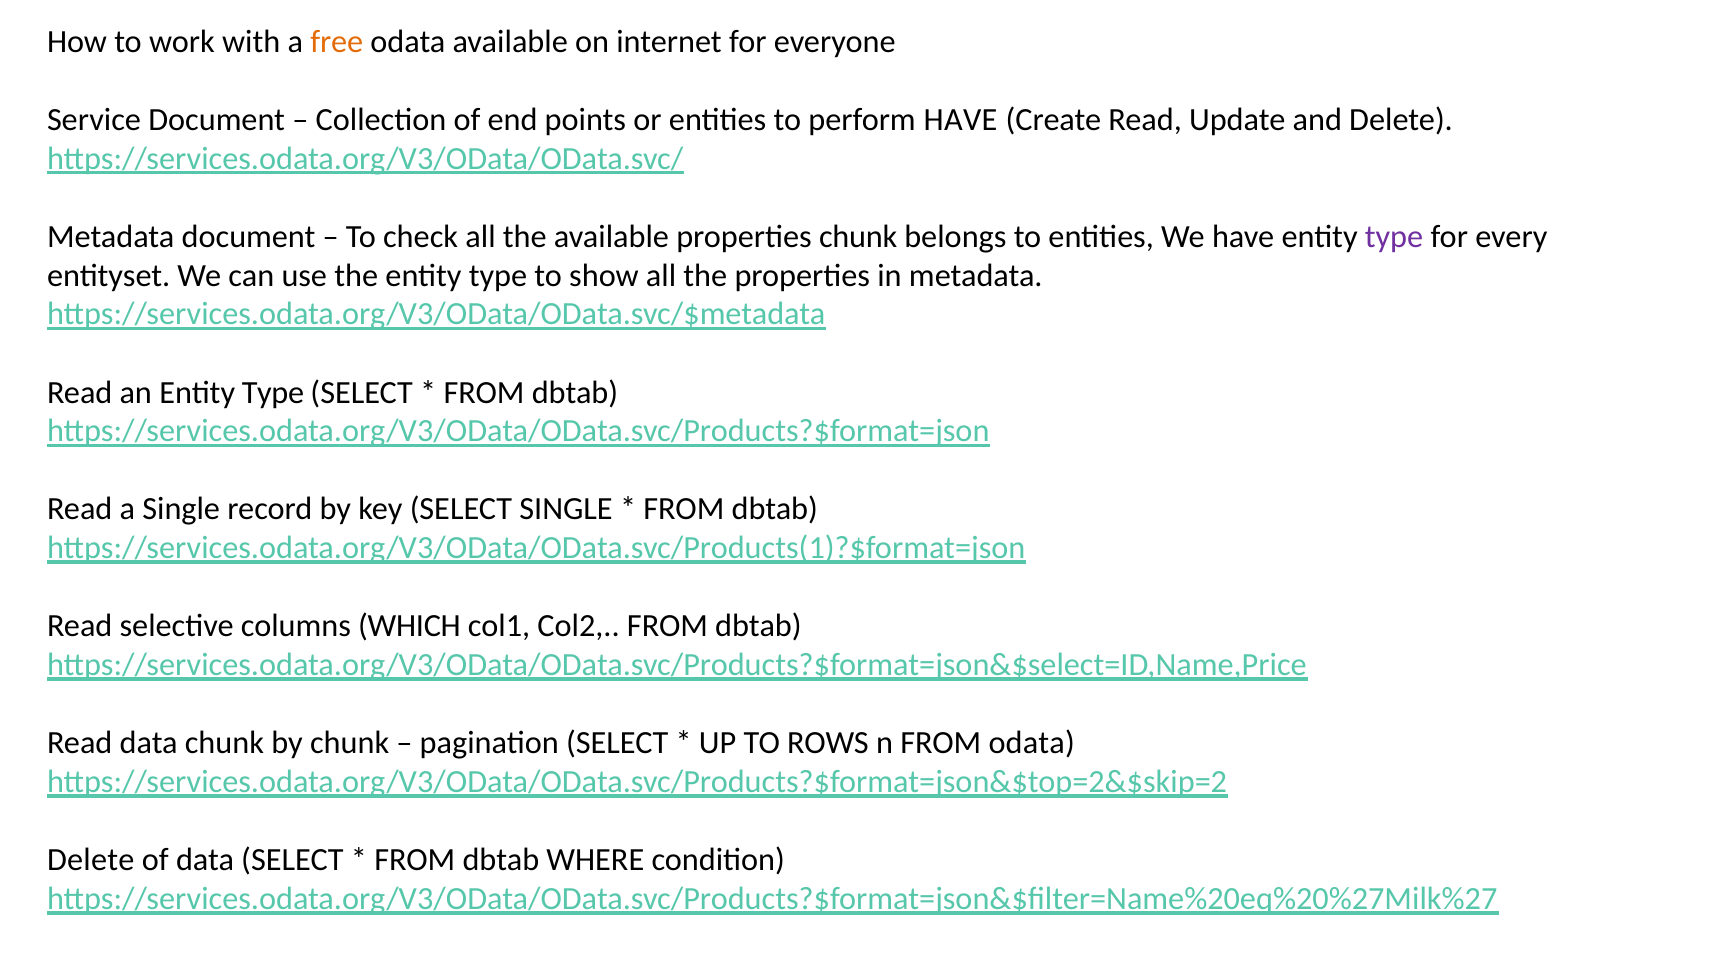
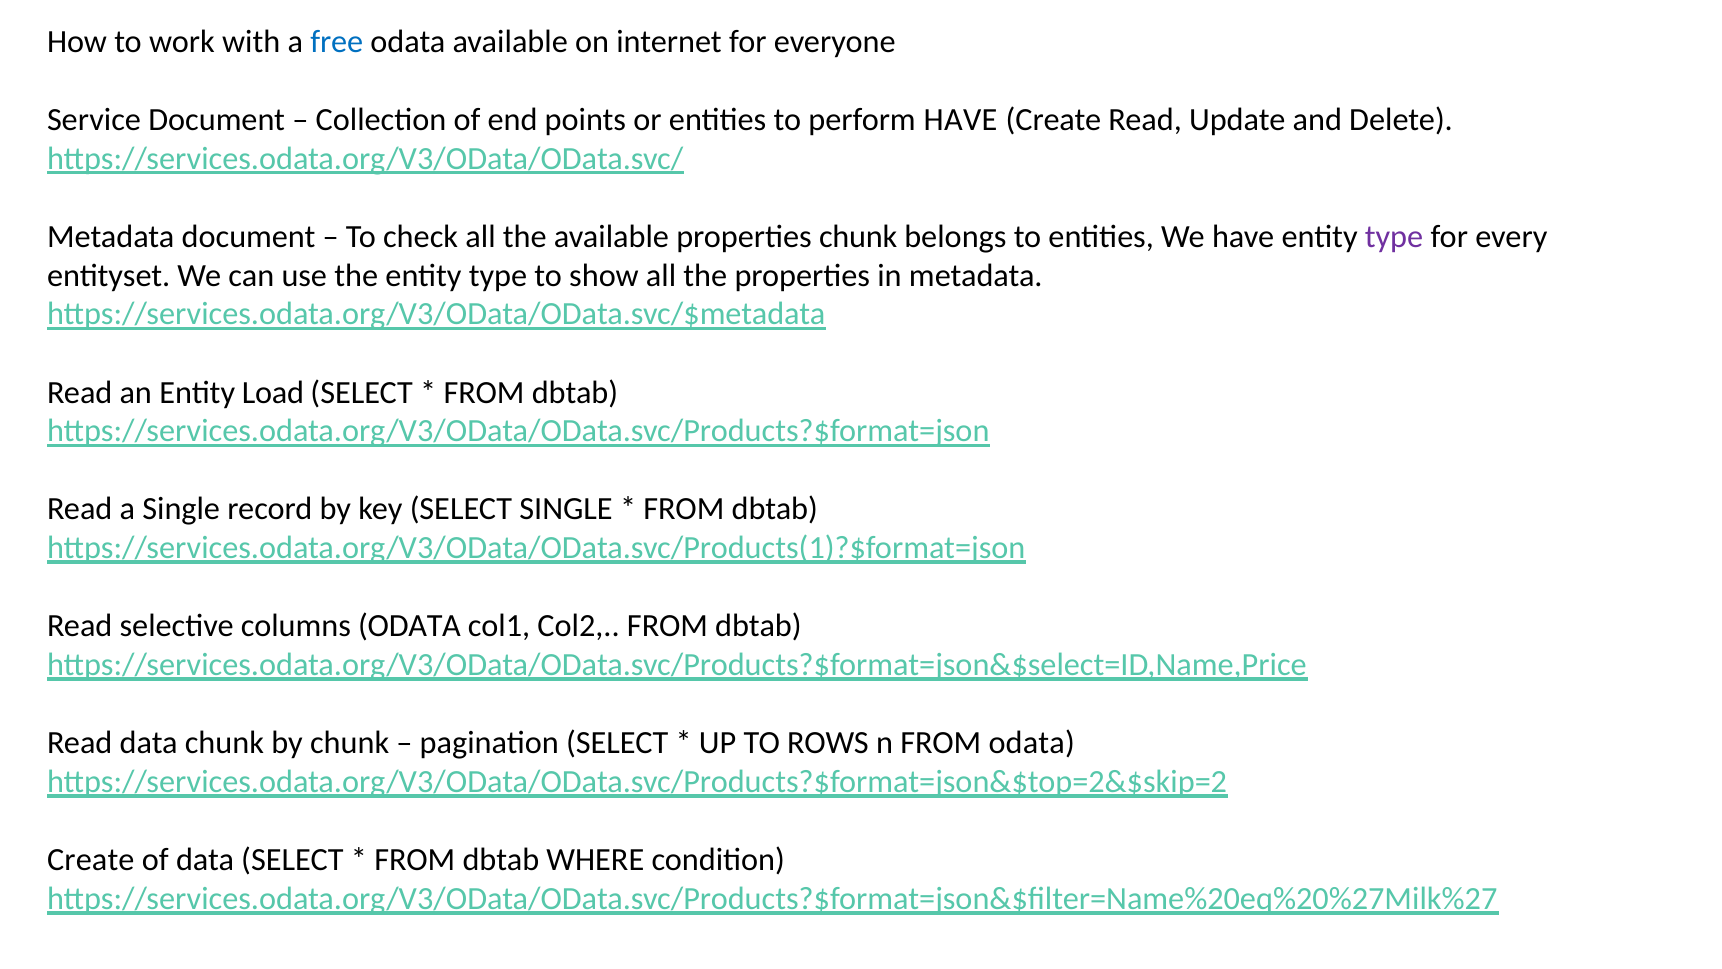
free colour: orange -> blue
an Entity Type: Type -> Load
columns WHICH: WHICH -> ODATA
Delete at (91, 860): Delete -> Create
